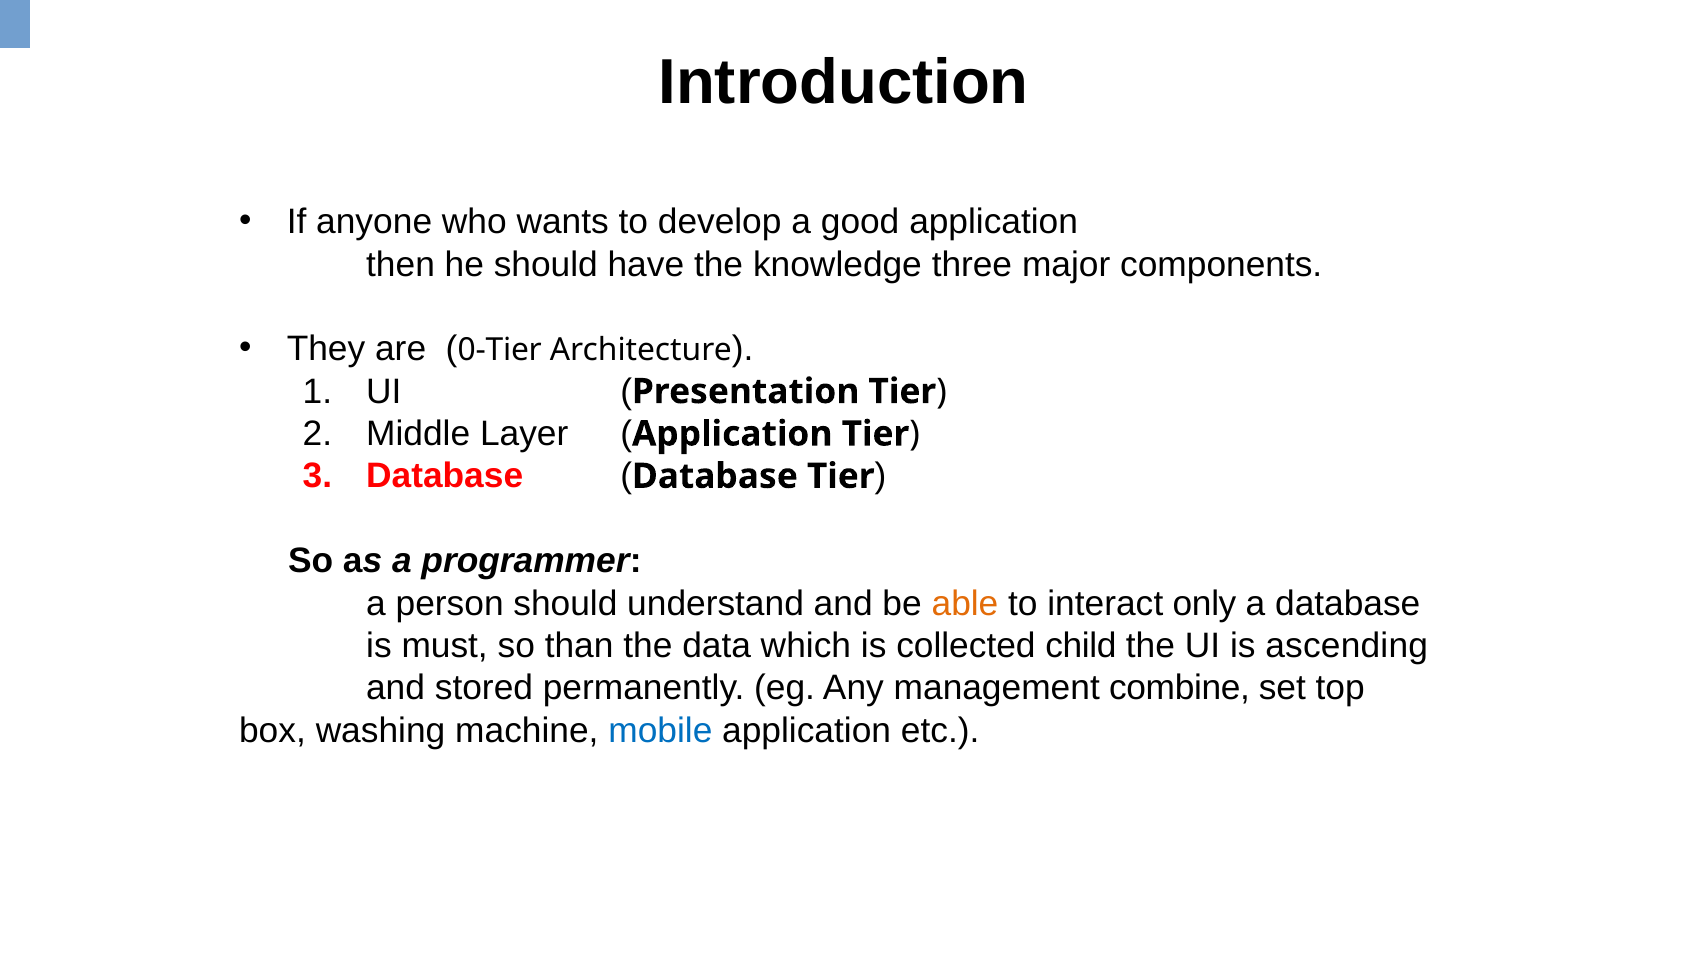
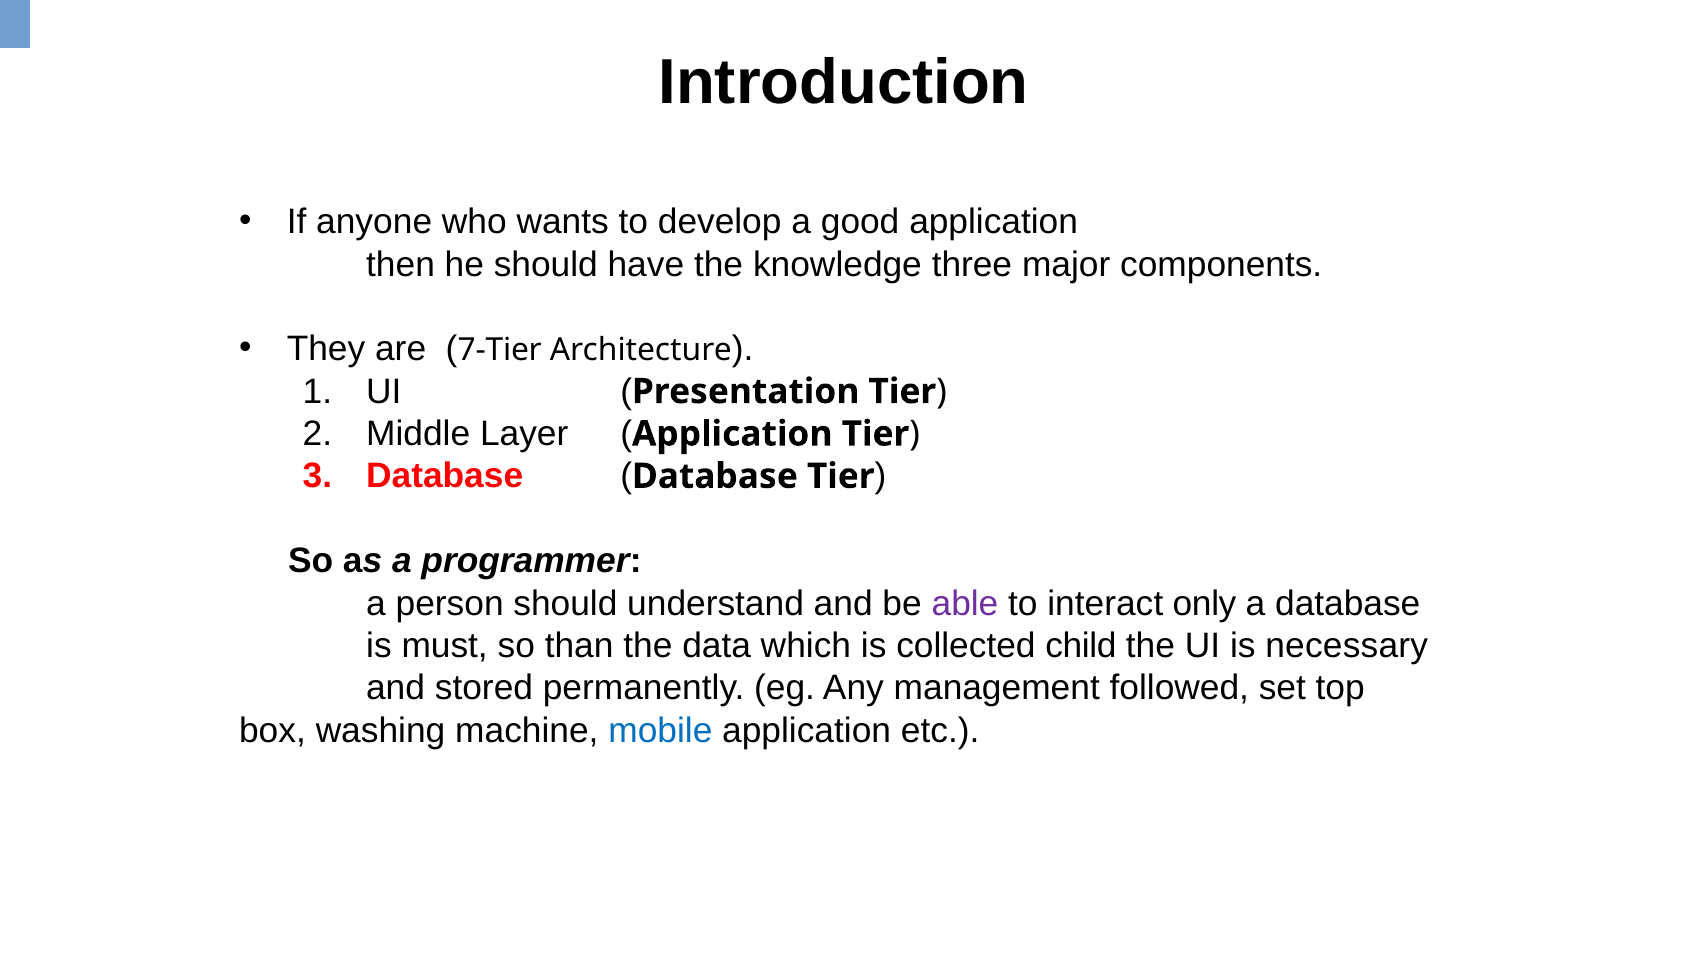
0-Tier: 0-Tier -> 7-Tier
able colour: orange -> purple
ascending: ascending -> necessary
combine: combine -> followed
